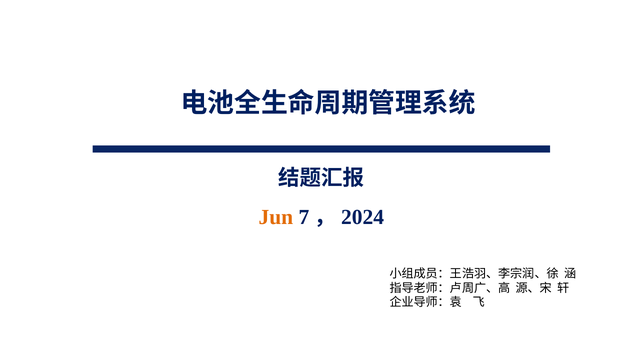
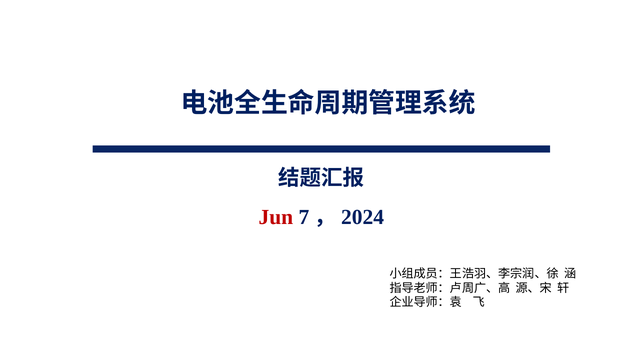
Jun colour: orange -> red
